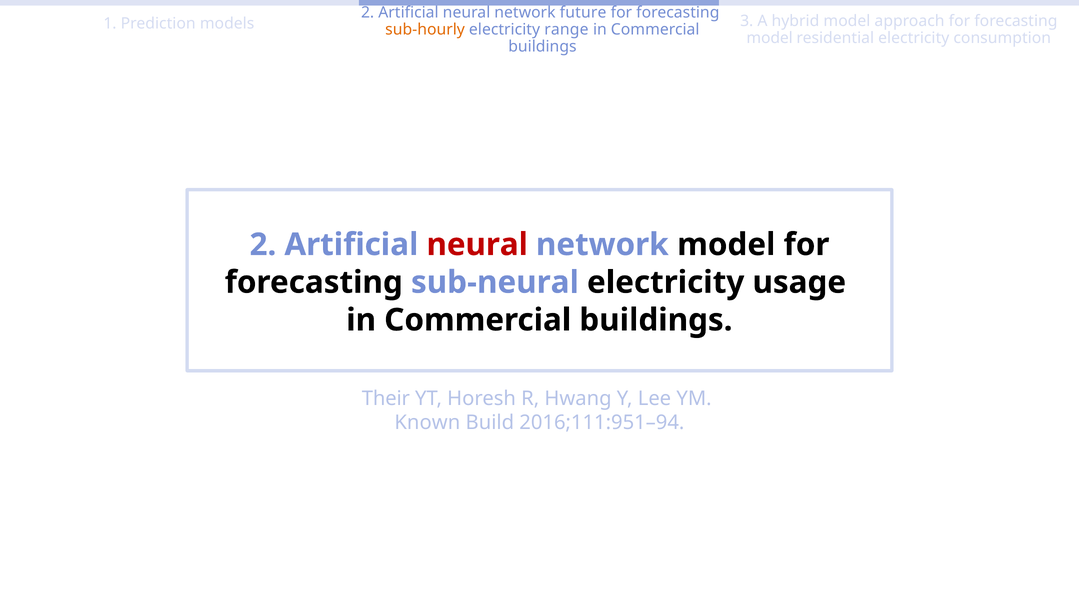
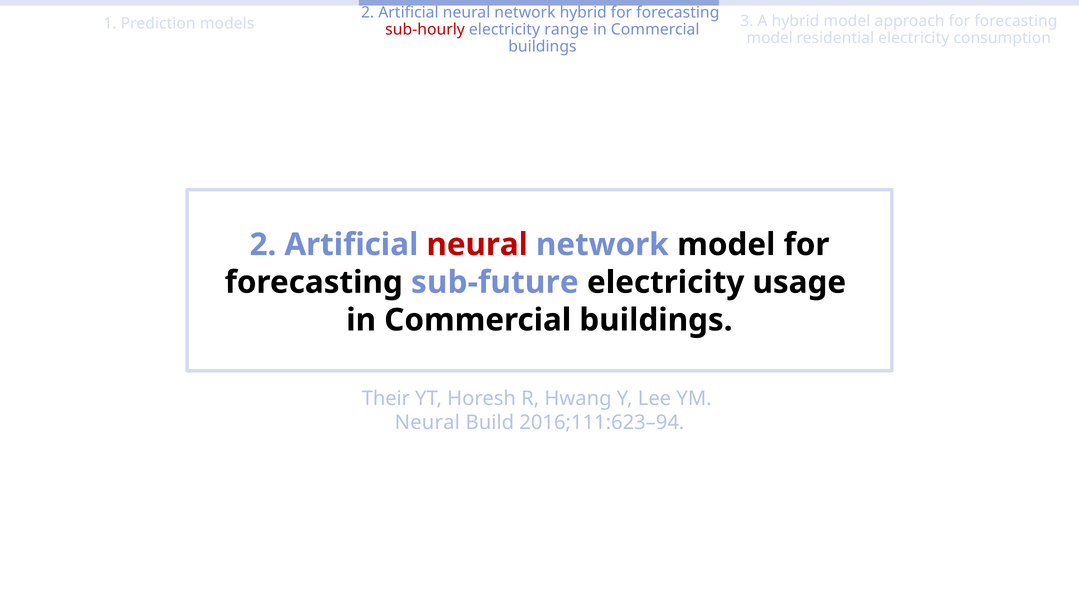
network future: future -> hybrid
sub-hourly colour: orange -> red
sub-neural: sub-neural -> sub-future
Known at (427, 423): Known -> Neural
2016;111:951–94: 2016;111:951–94 -> 2016;111:623–94
